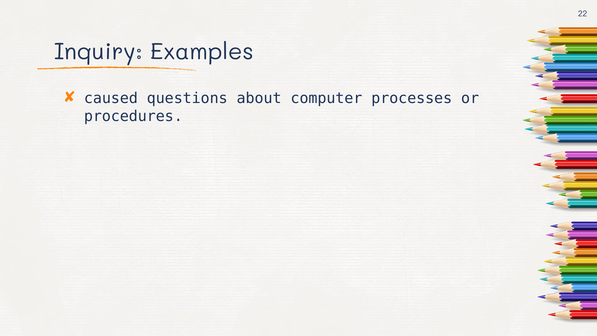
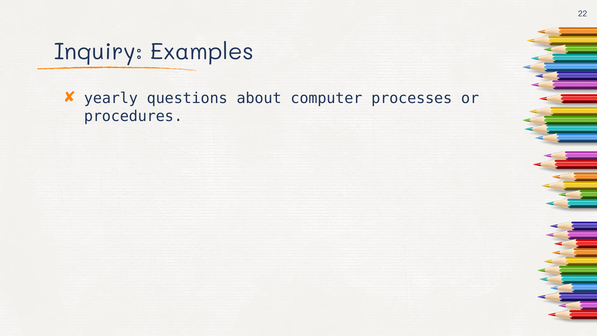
caused: caused -> yearly
